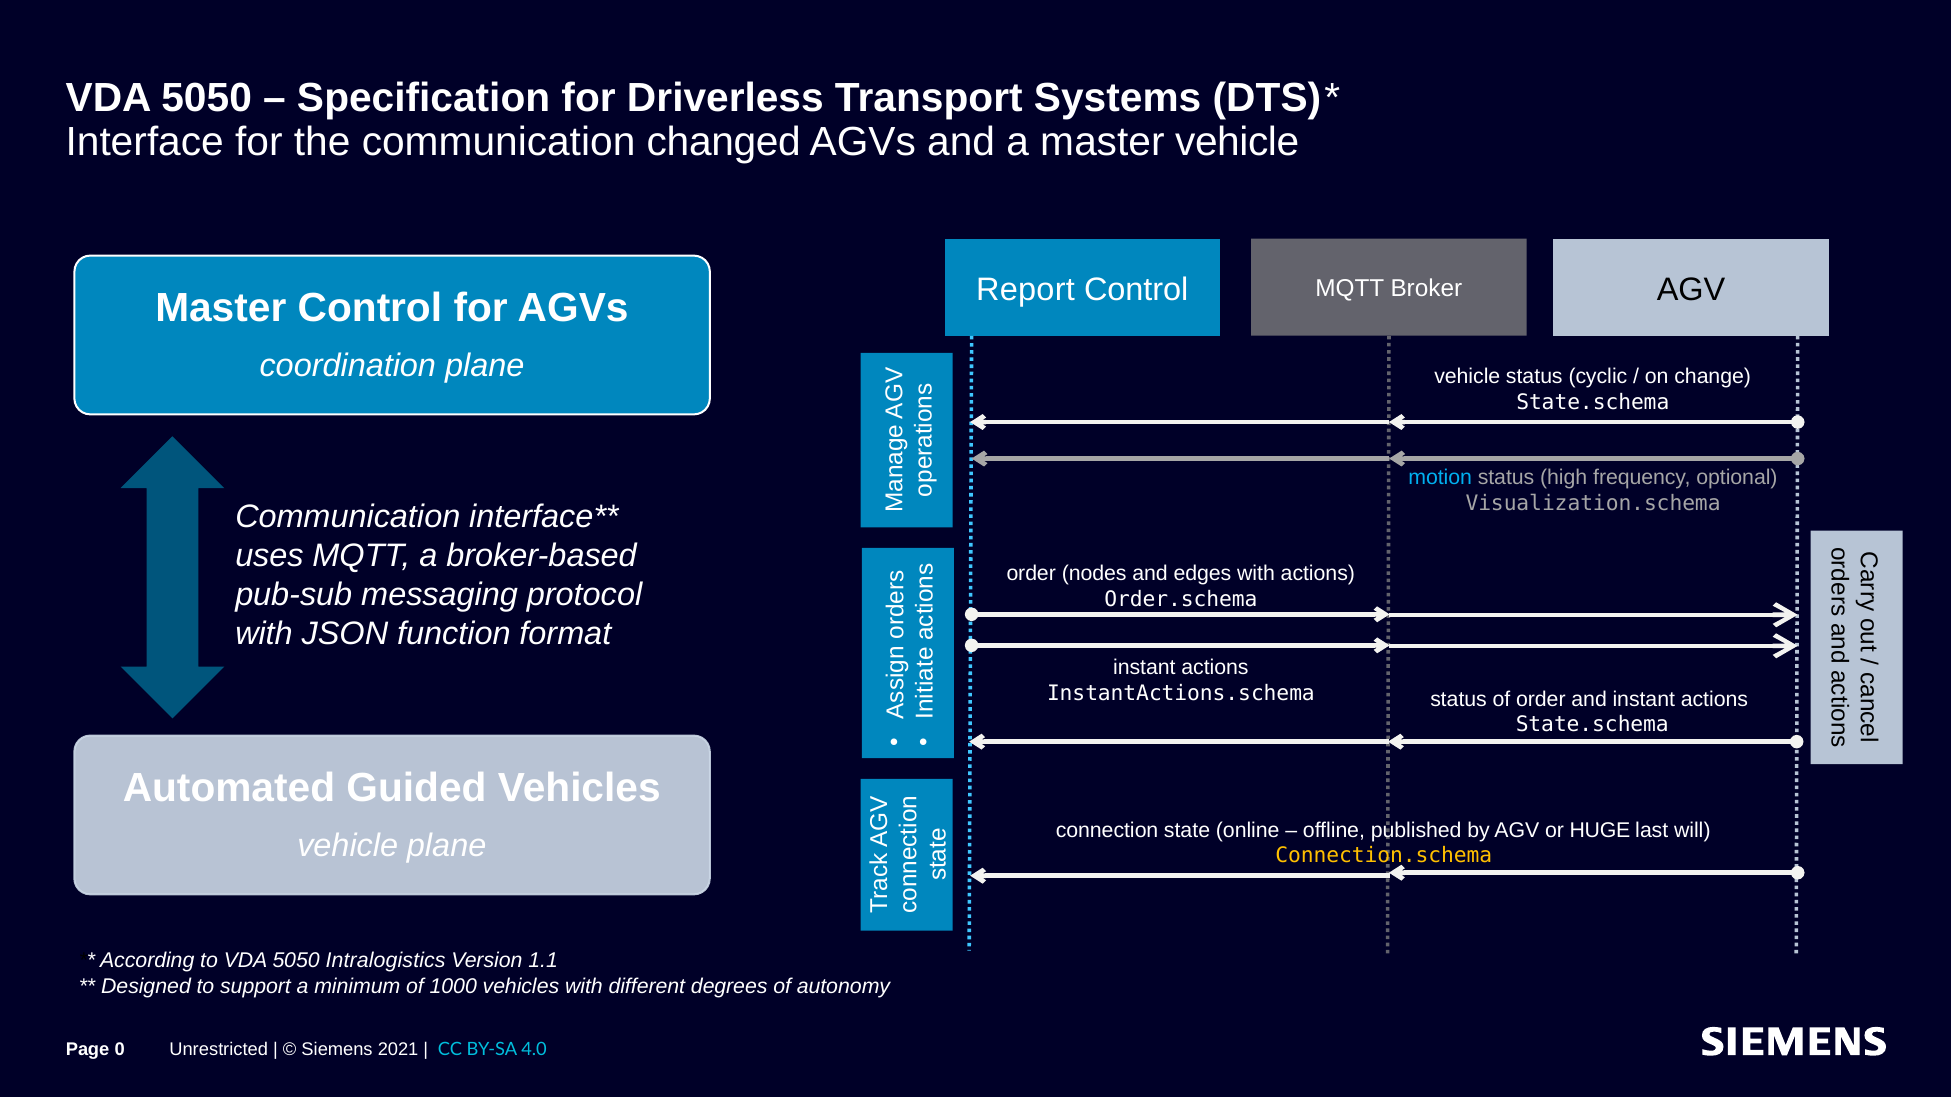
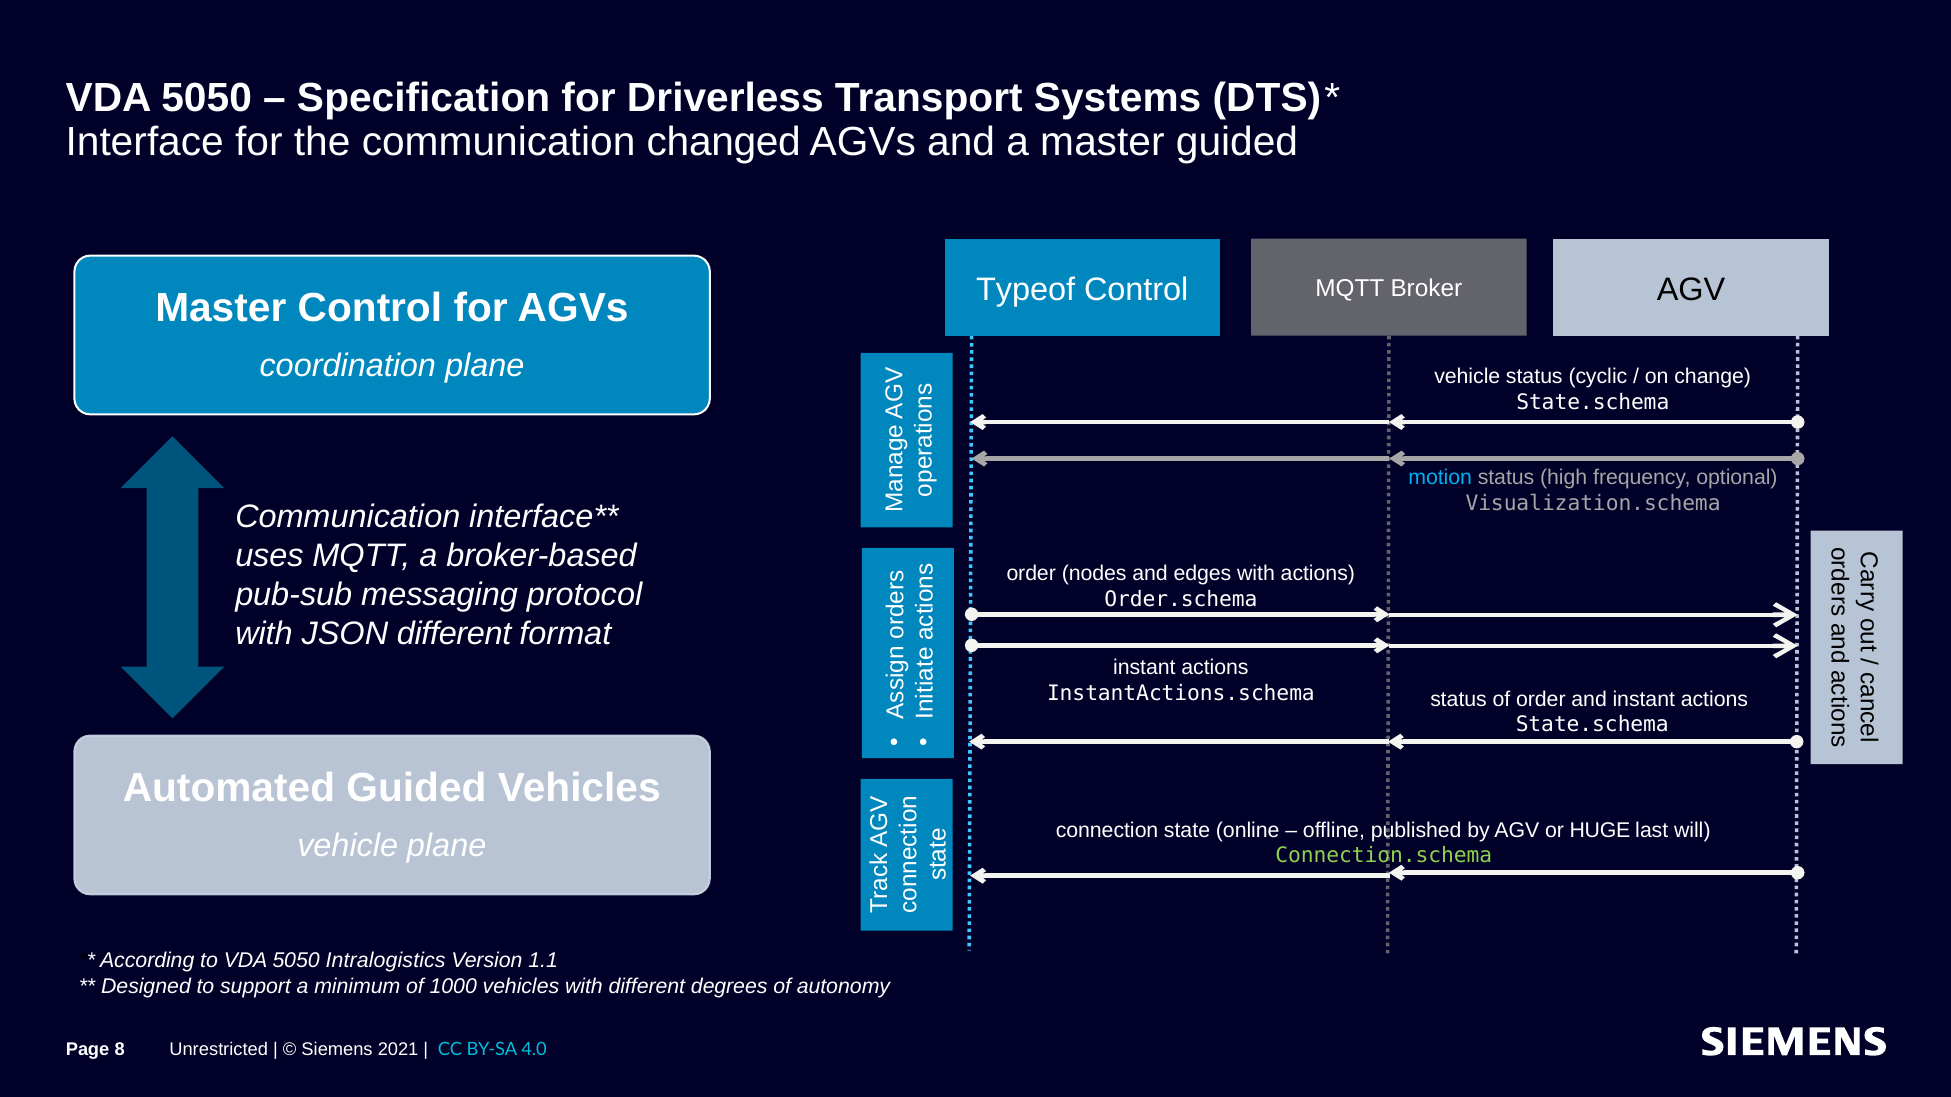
master vehicle: vehicle -> guided
Report: Report -> Typeof
JSON function: function -> different
Connection.schema colour: yellow -> light green
0: 0 -> 8
